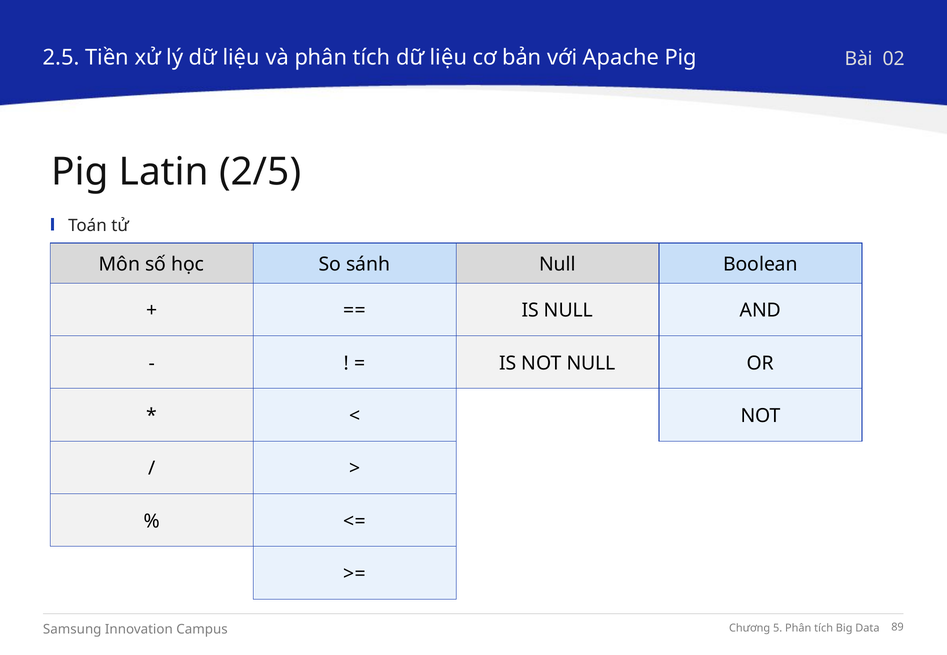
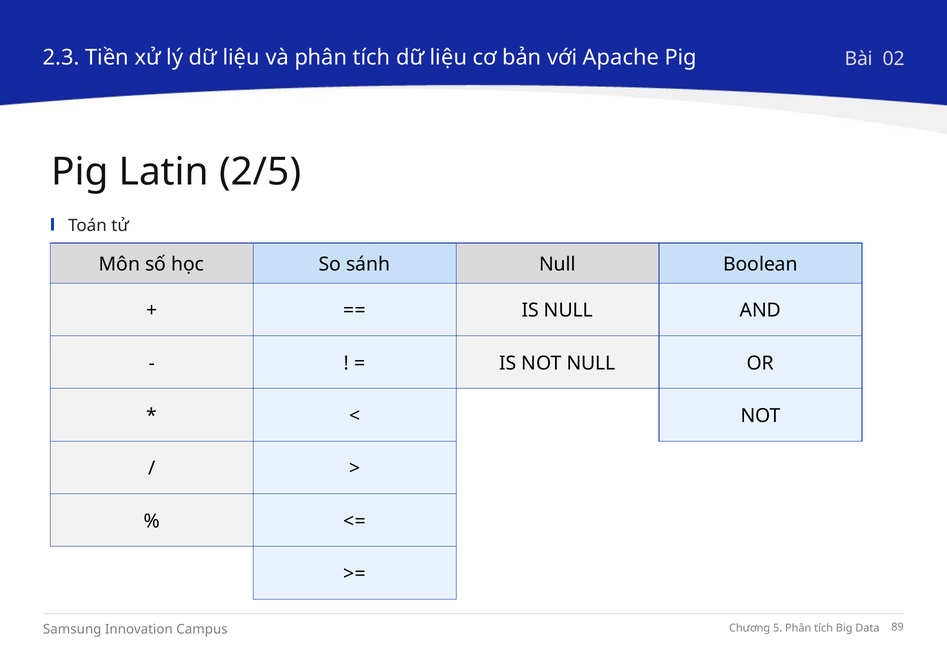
2.5: 2.5 -> 2.3
